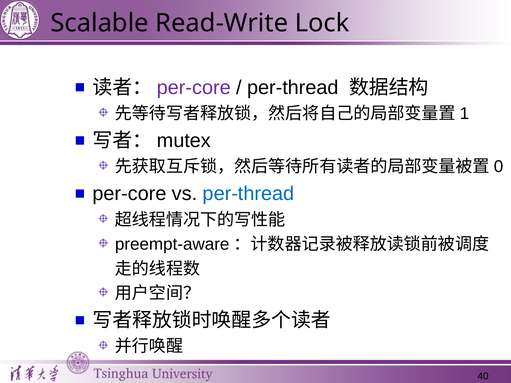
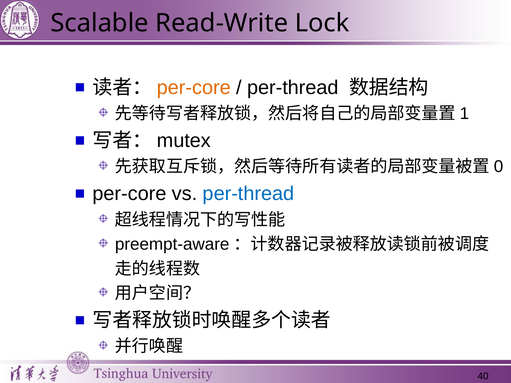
per-core at (194, 88) colour: purple -> orange
